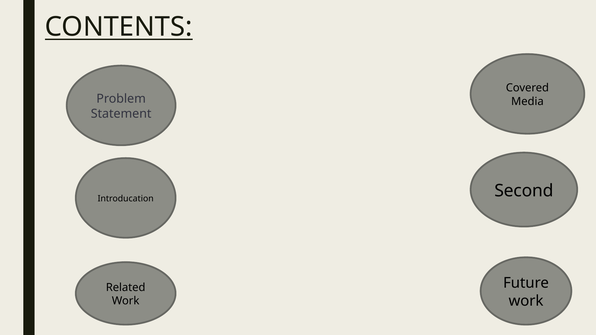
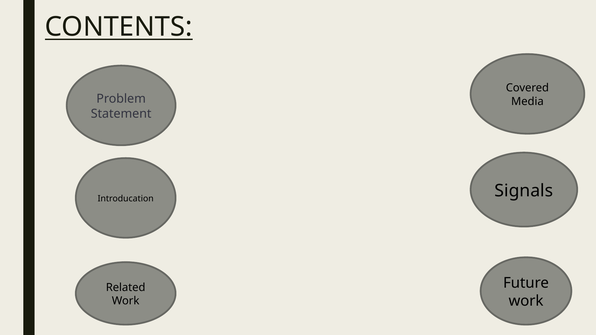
Second: Second -> Signals
